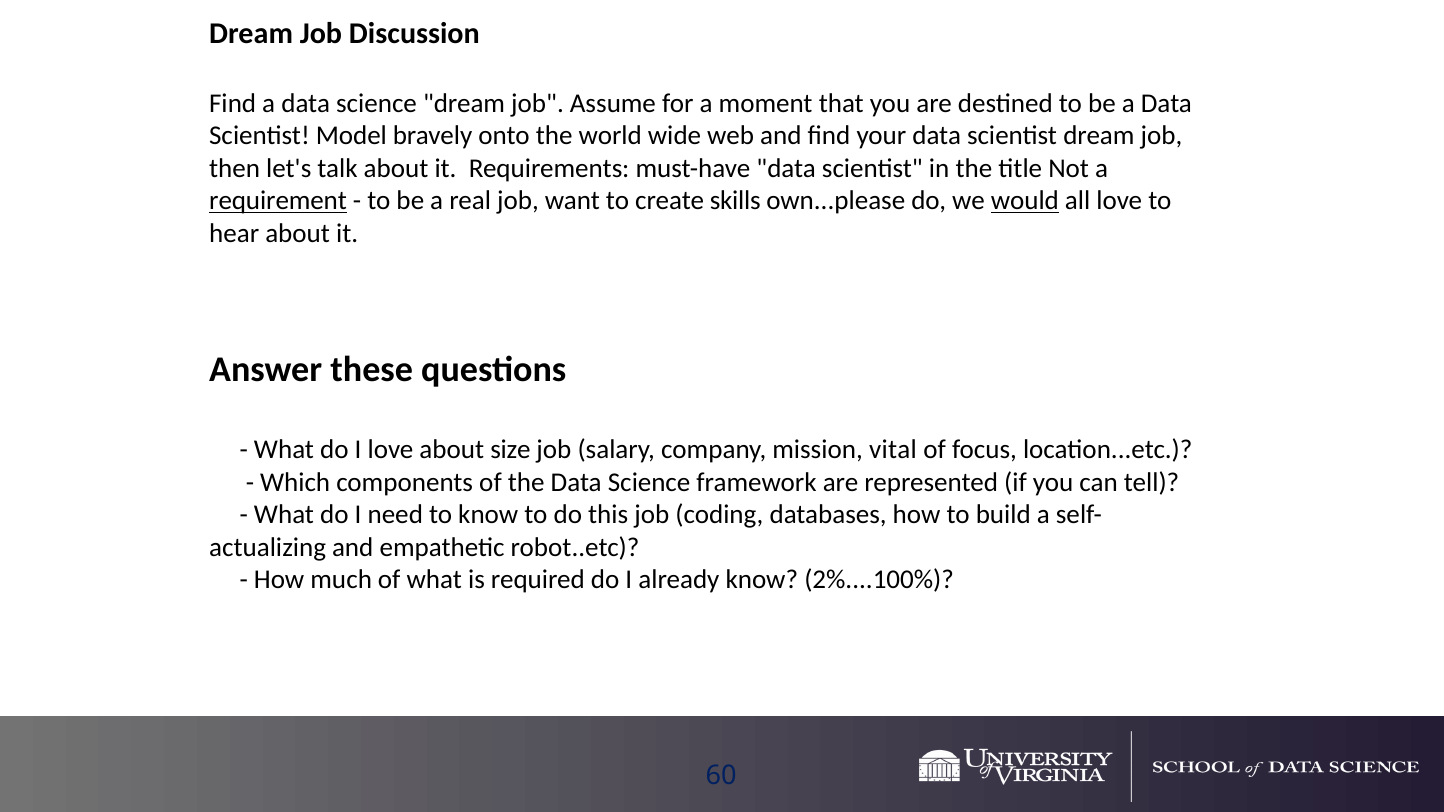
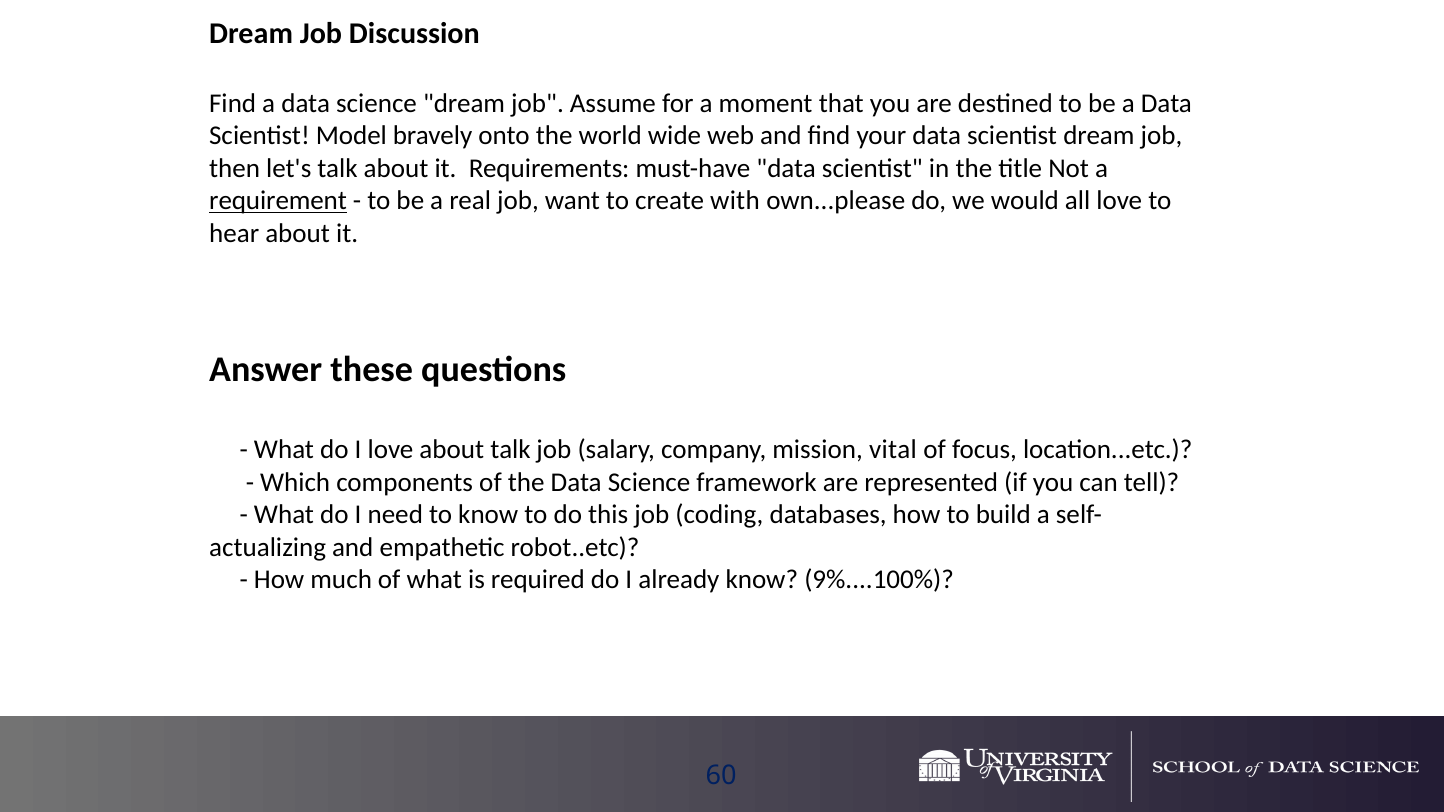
skills: skills -> with
would underline: present -> none
about size: size -> talk
2%....100%: 2%....100% -> 9%....100%
